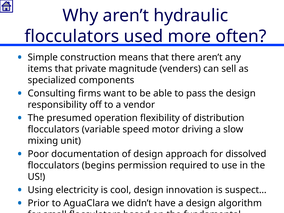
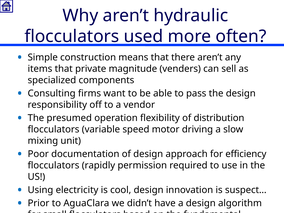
dissolved: dissolved -> efficiency
begins: begins -> rapidly
